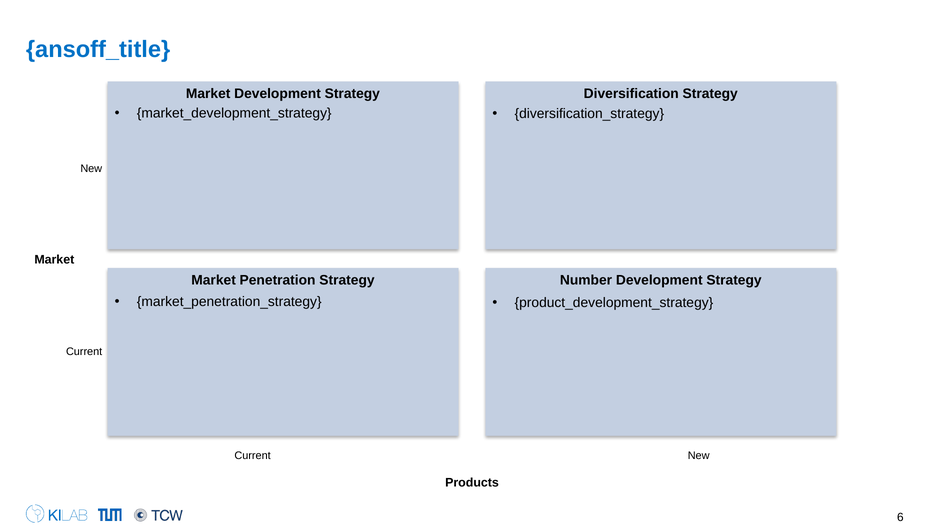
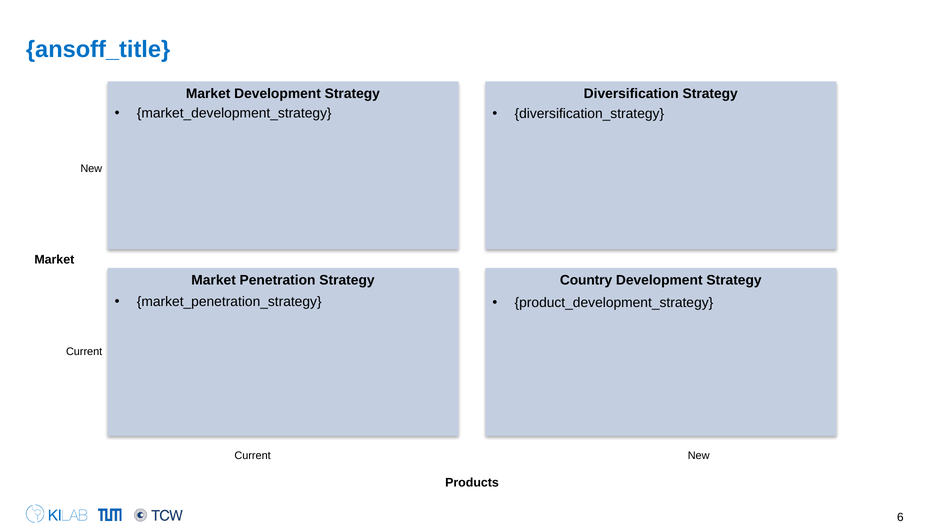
Number: Number -> Country
